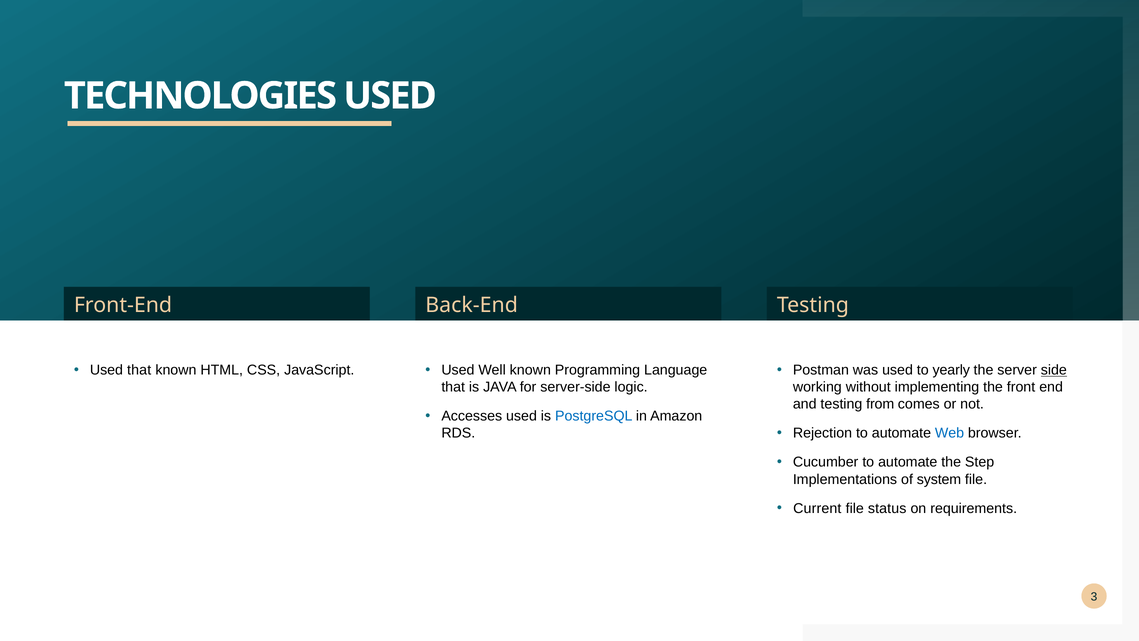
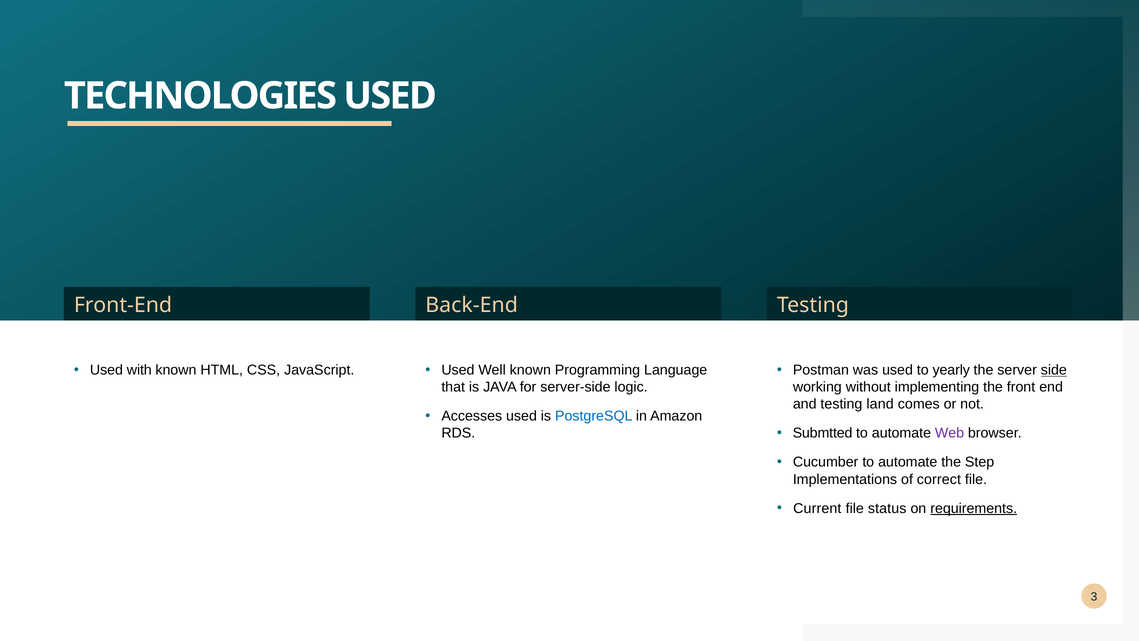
Used that: that -> with
from: from -> land
Rejection: Rejection -> Submtted
Web colour: blue -> purple
system: system -> correct
requirements underline: none -> present
